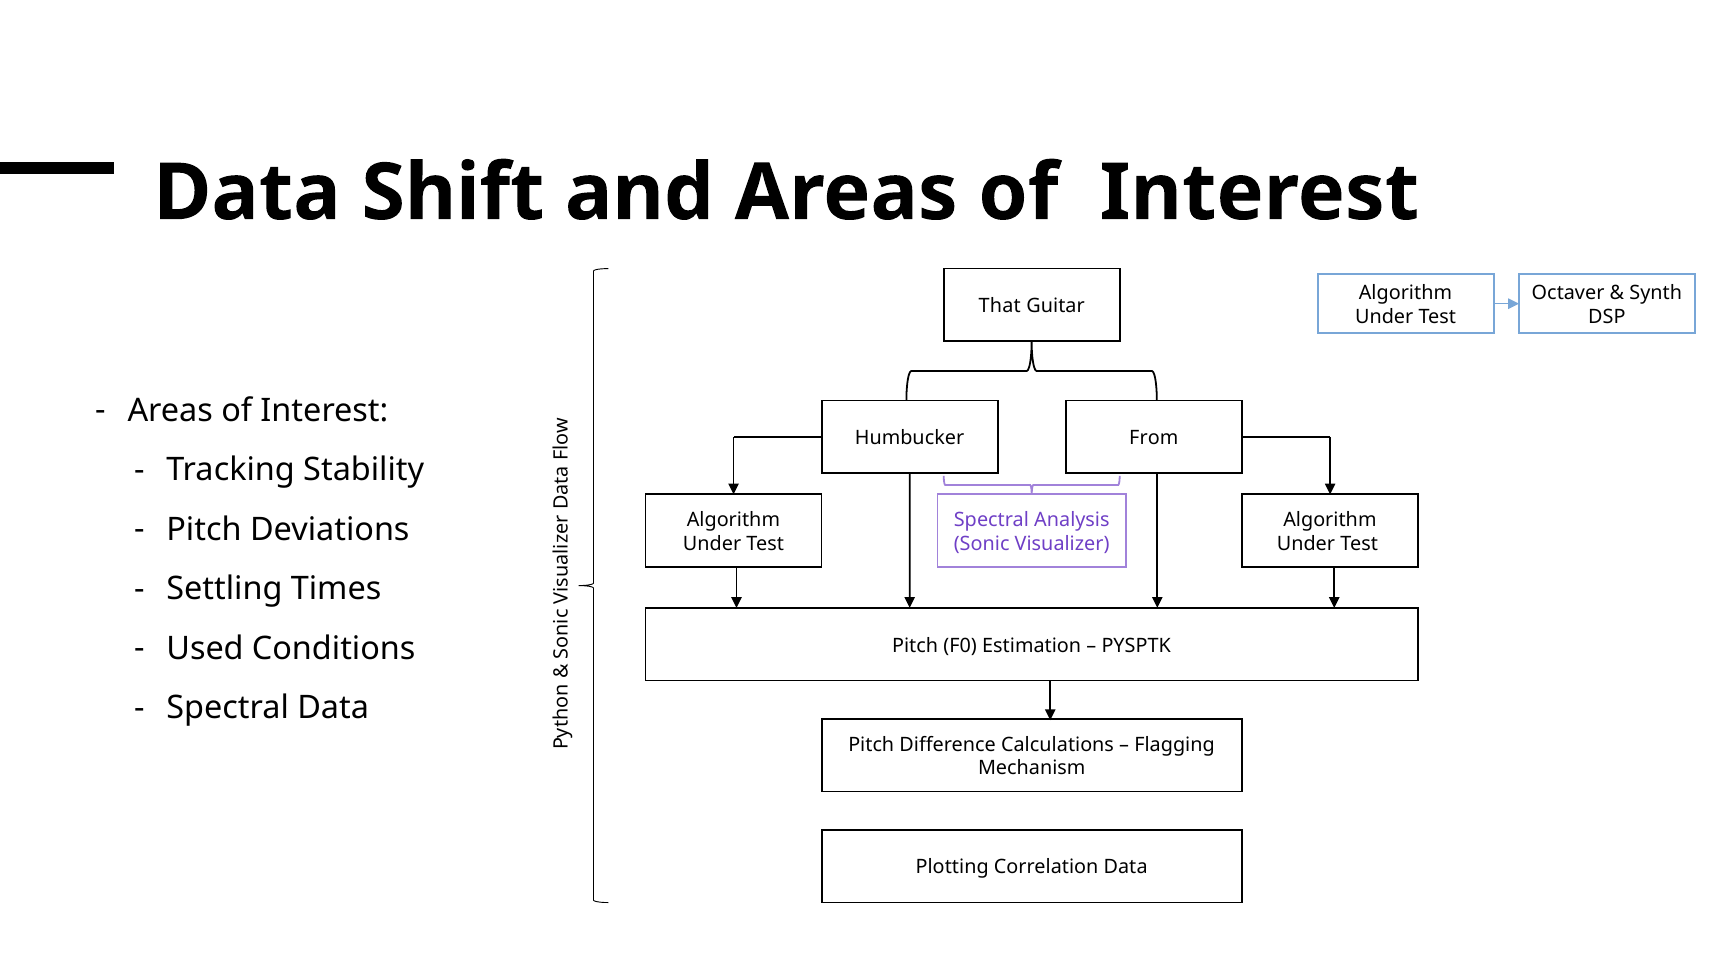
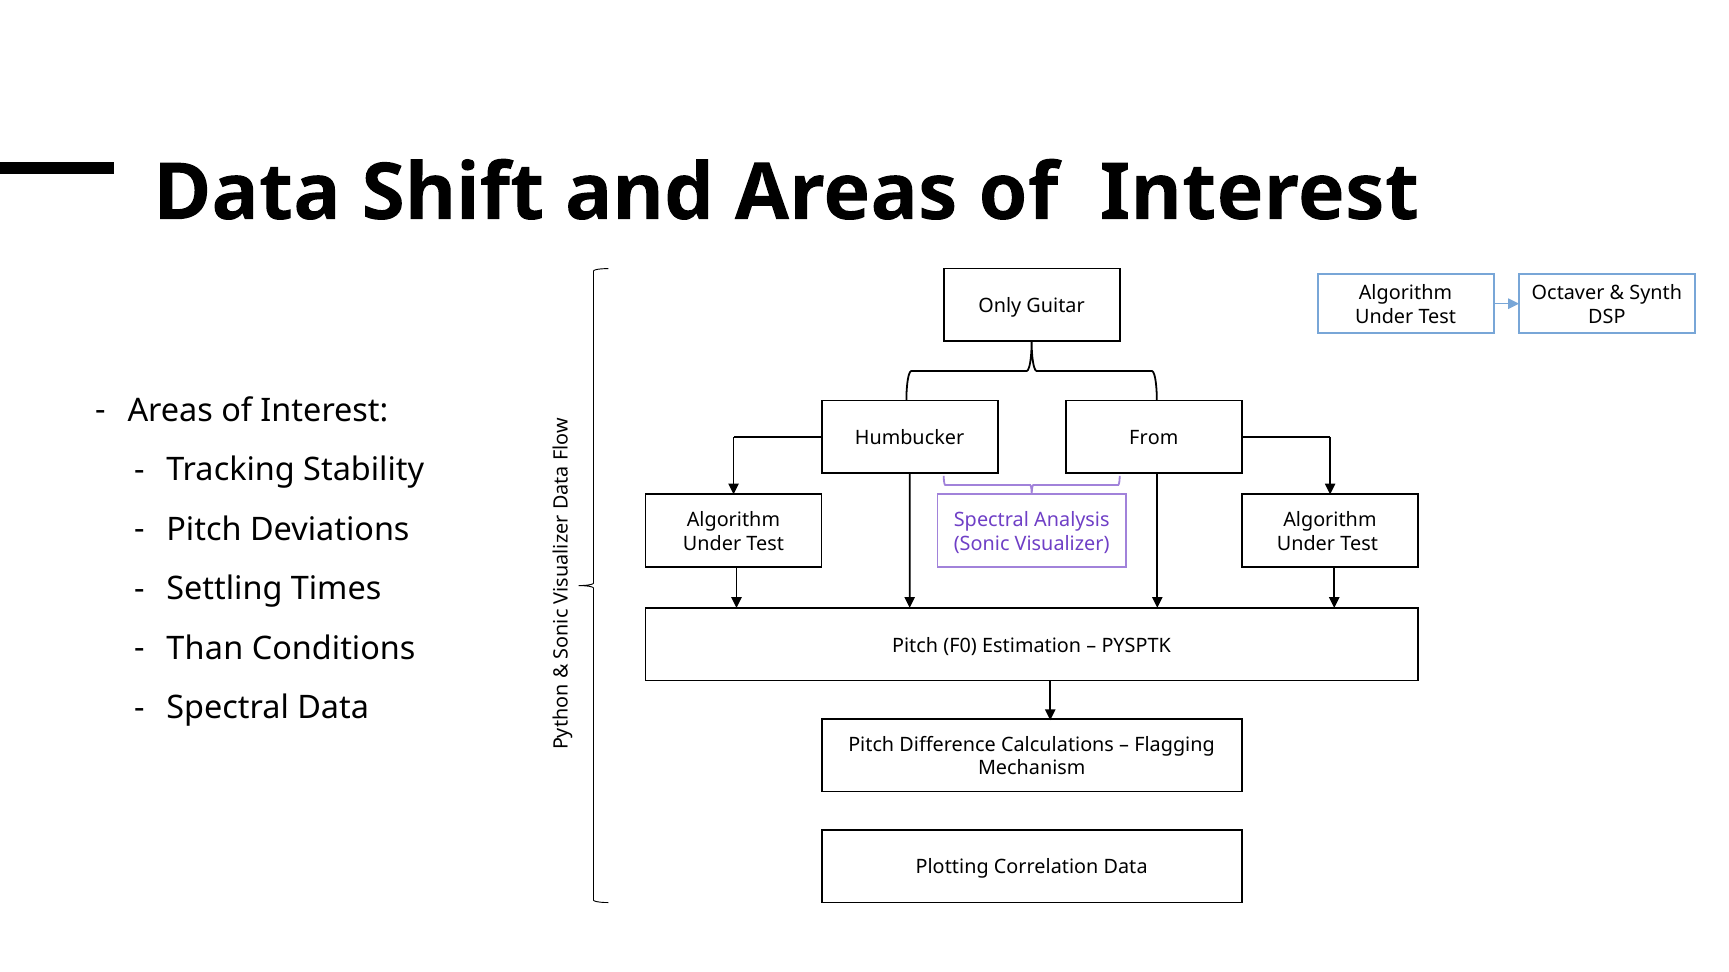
That: That -> Only
Used: Used -> Than
